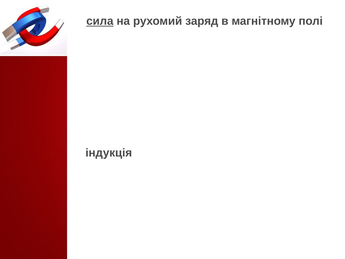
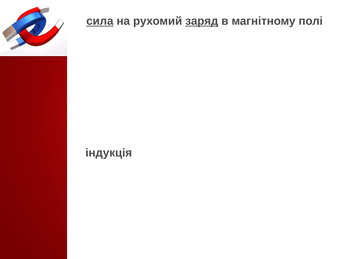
заряд underline: none -> present
